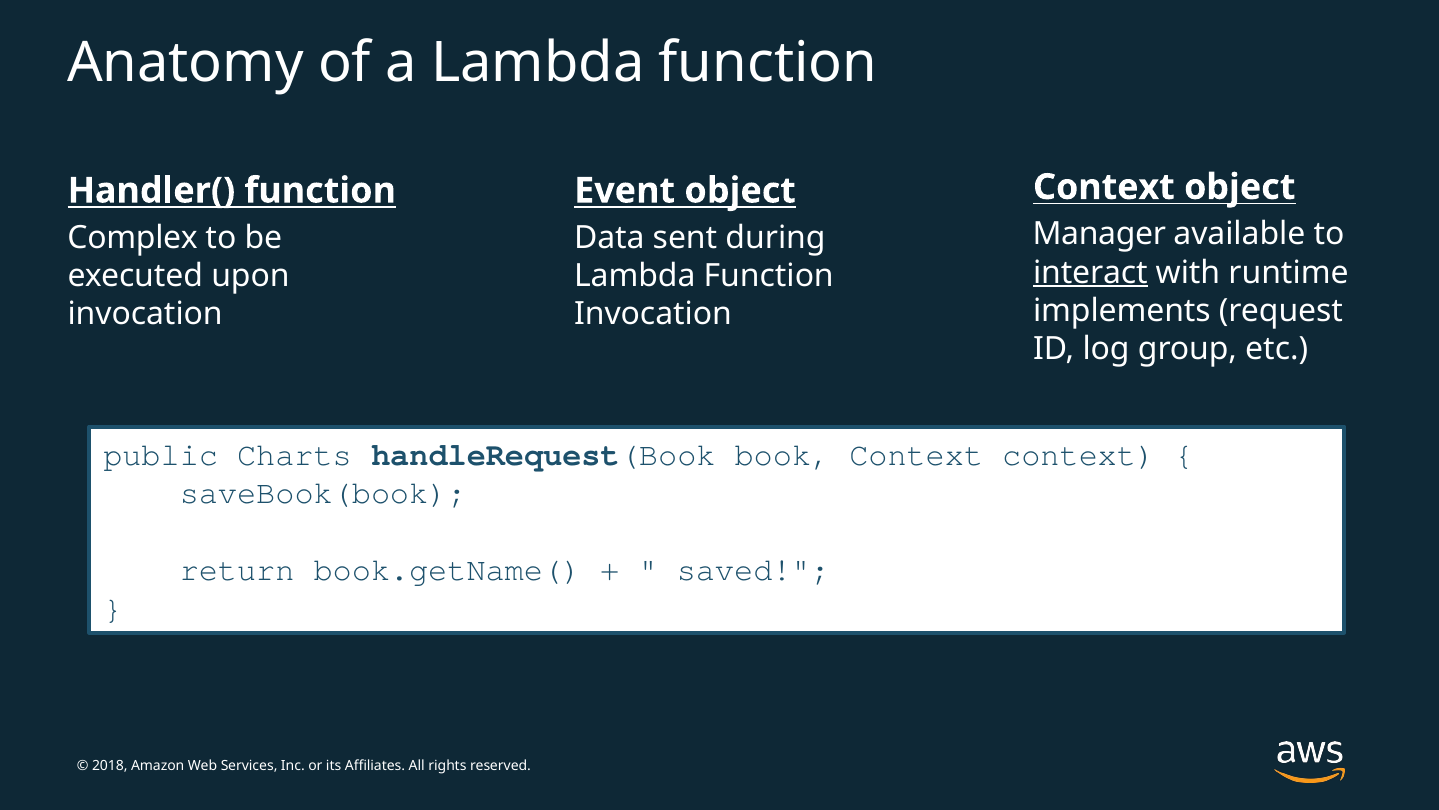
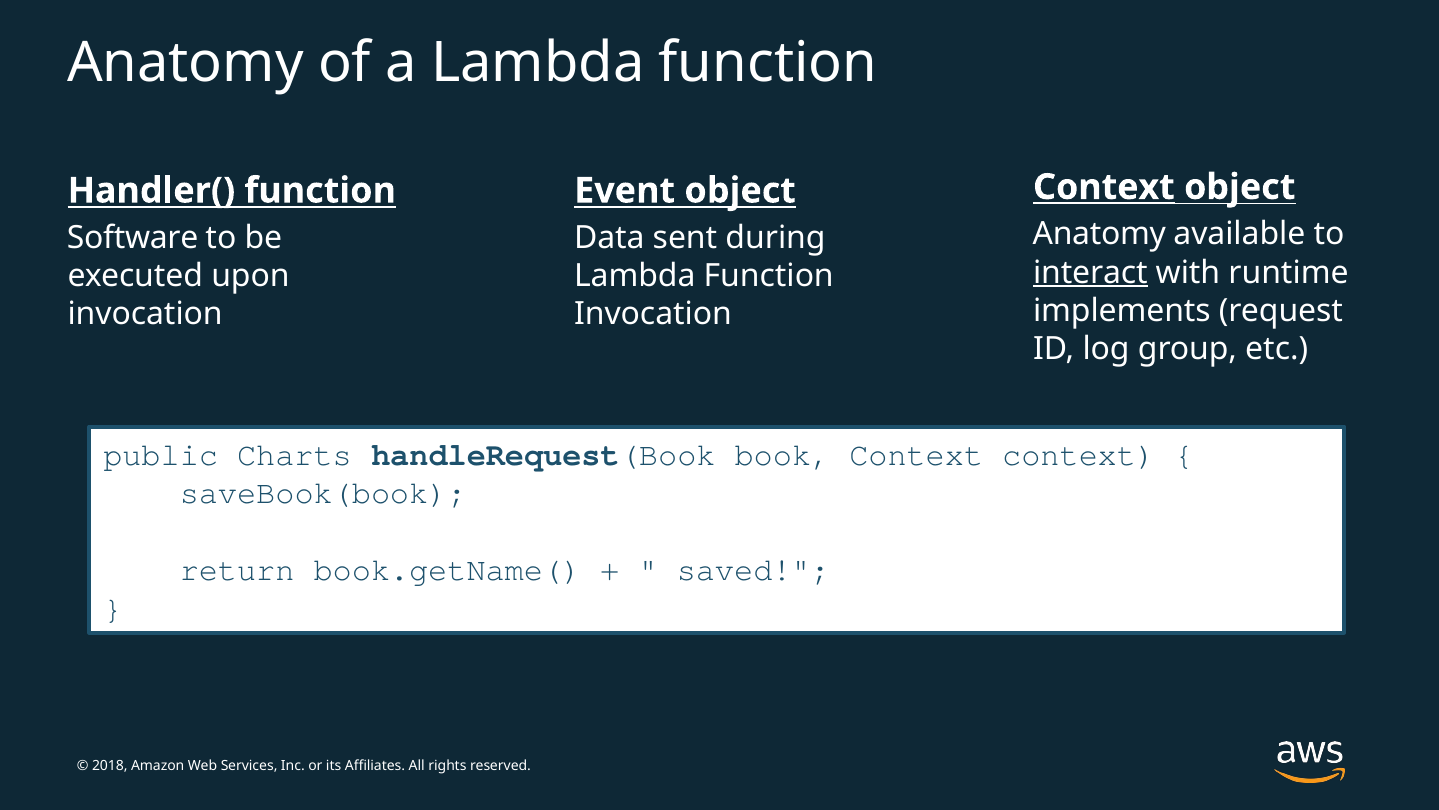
Context at (1104, 187) underline: none -> present
Manager at (1099, 234): Manager -> Anatomy
Complex: Complex -> Software
